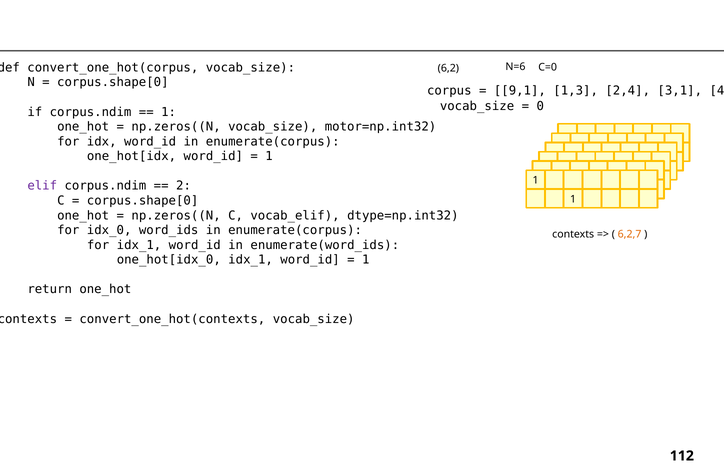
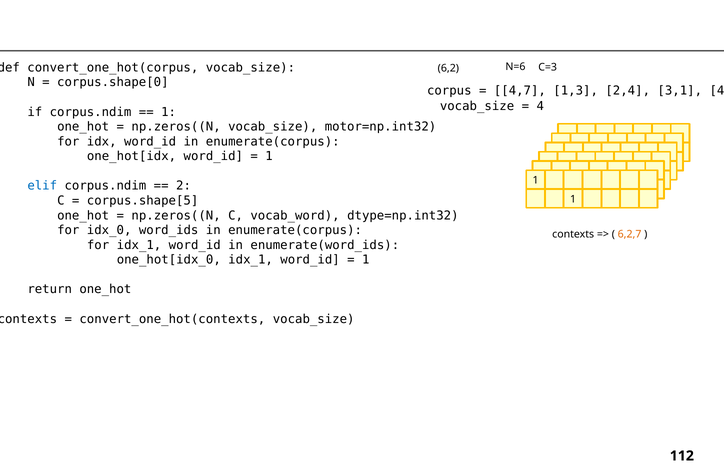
C=0: C=0 -> C=3
9,1: 9,1 -> 4,7
0: 0 -> 4
elif colour: purple -> blue
corpus.shape[0 at (143, 201): corpus.shape[0 -> corpus.shape[5
vocab_elif: vocab_elif -> vocab_word
